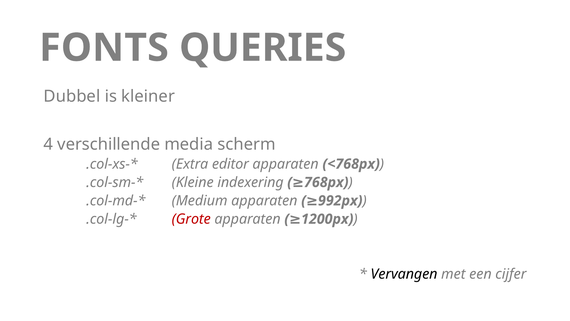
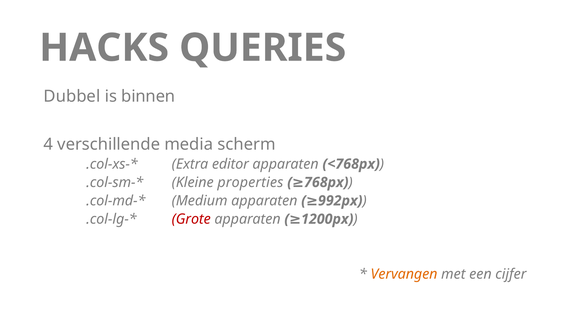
FONTS: FONTS -> HACKS
kleiner: kleiner -> binnen
indexering: indexering -> properties
Vervangen colour: black -> orange
